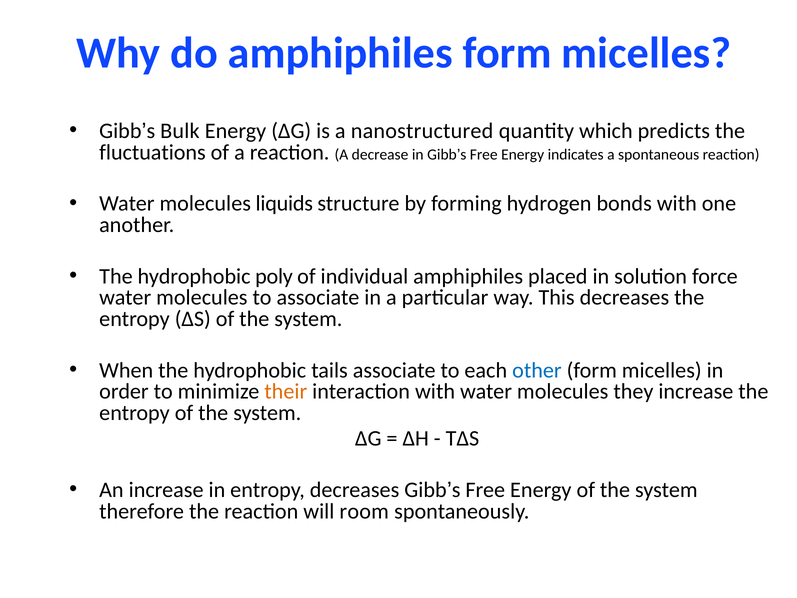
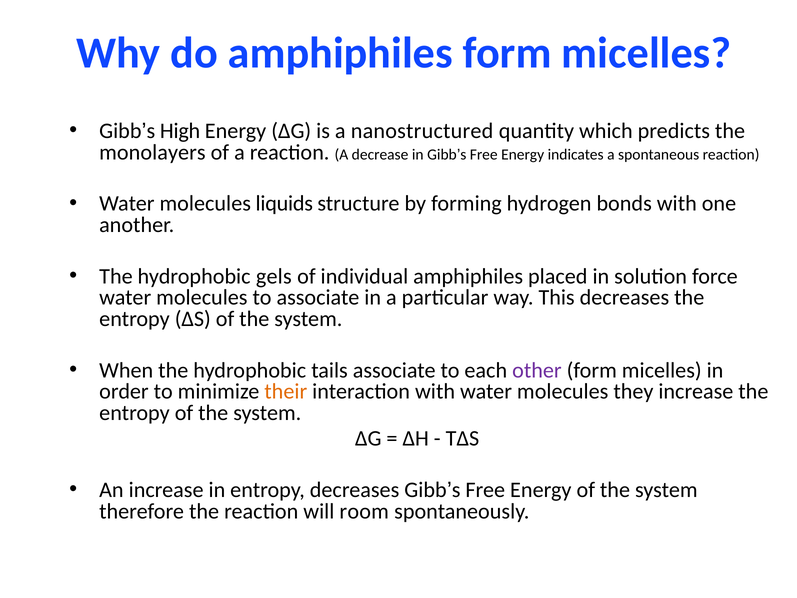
Bulk: Bulk -> High
fluctuations: fluctuations -> monolayers
poly: poly -> gels
other colour: blue -> purple
